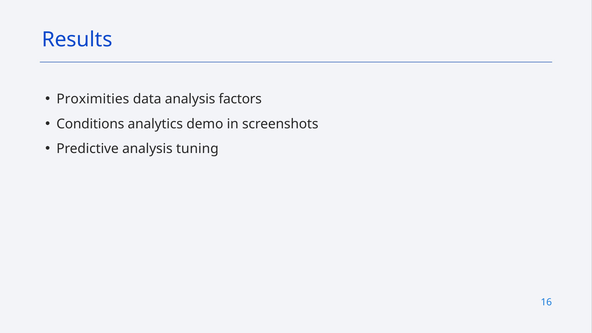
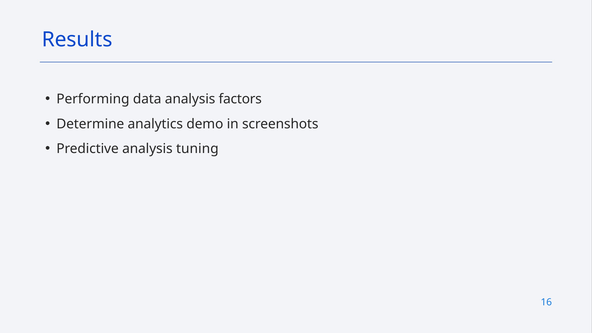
Proximities: Proximities -> Performing
Conditions: Conditions -> Determine
